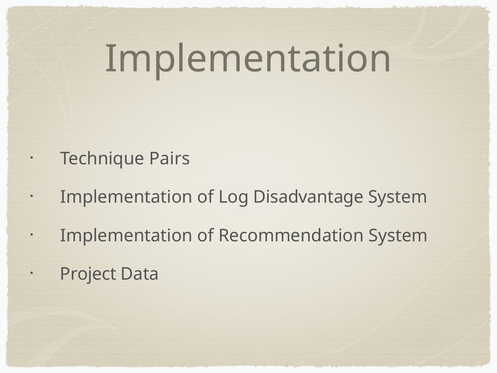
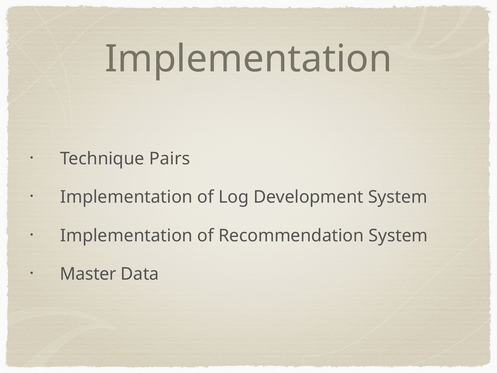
Disadvantage: Disadvantage -> Development
Project: Project -> Master
